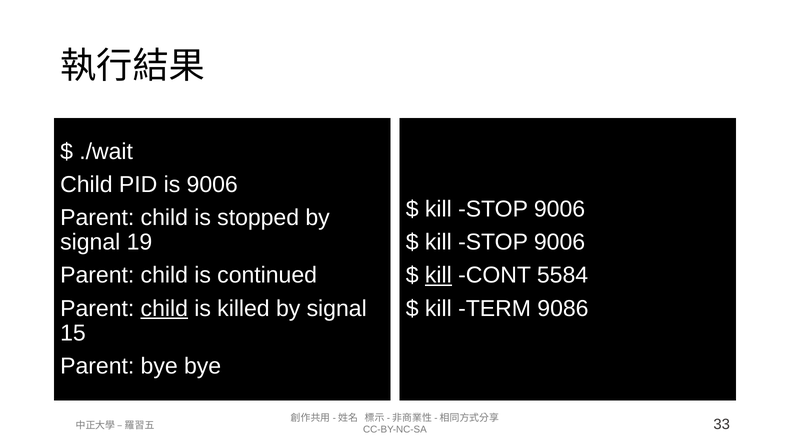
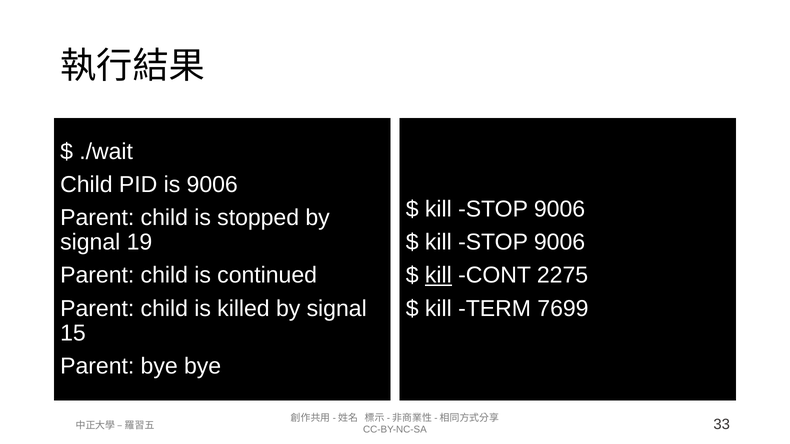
5584: 5584 -> 2275
child at (164, 309) underline: present -> none
9086: 9086 -> 7699
